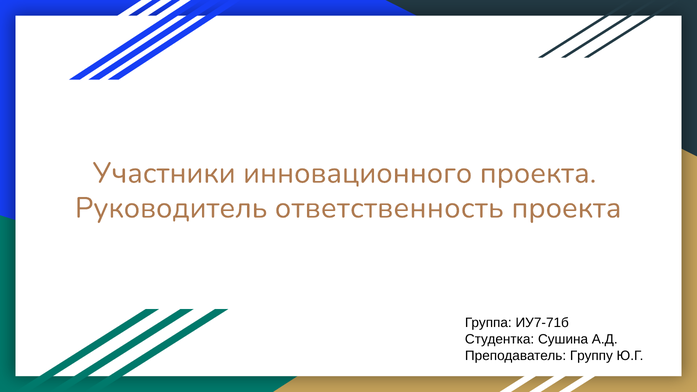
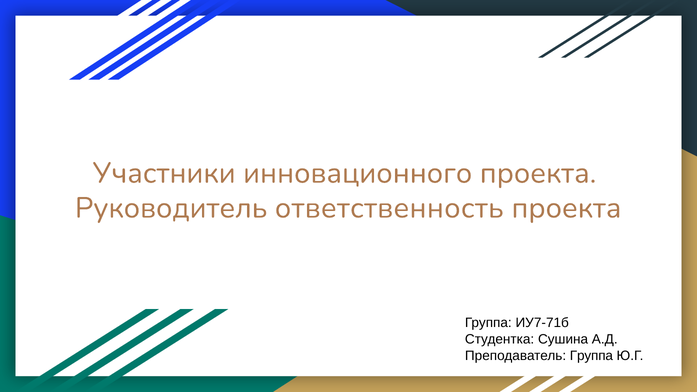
Преподаватель Группу: Группу -> Группа
